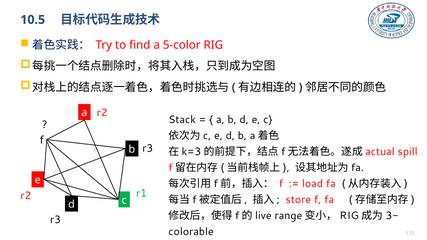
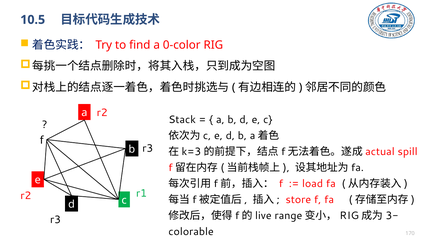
5-color: 5-color -> 0-color
